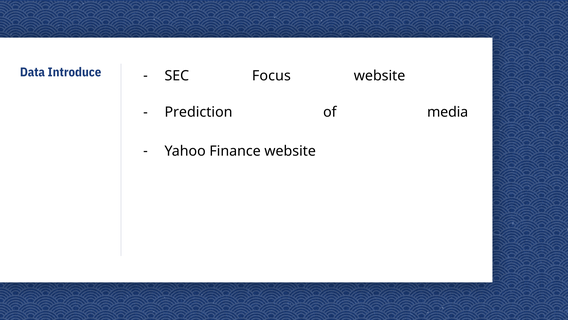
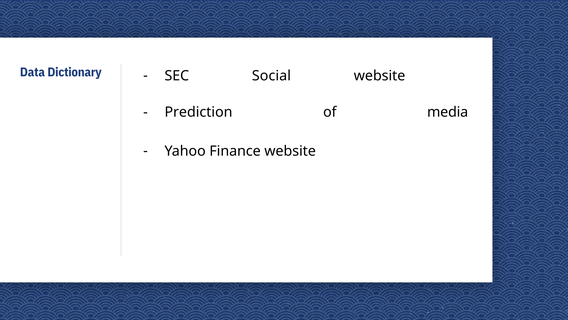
Introduce: Introduce -> Dictionary
Focus: Focus -> Social
